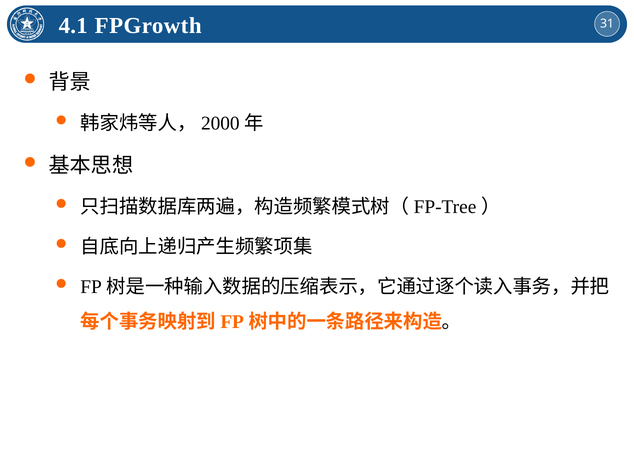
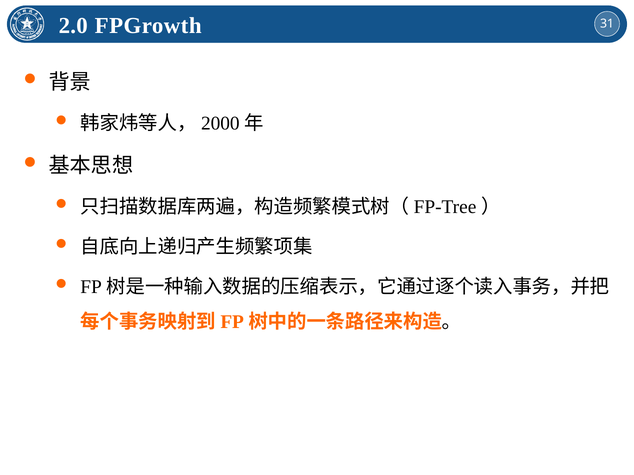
4.1: 4.1 -> 2.0
